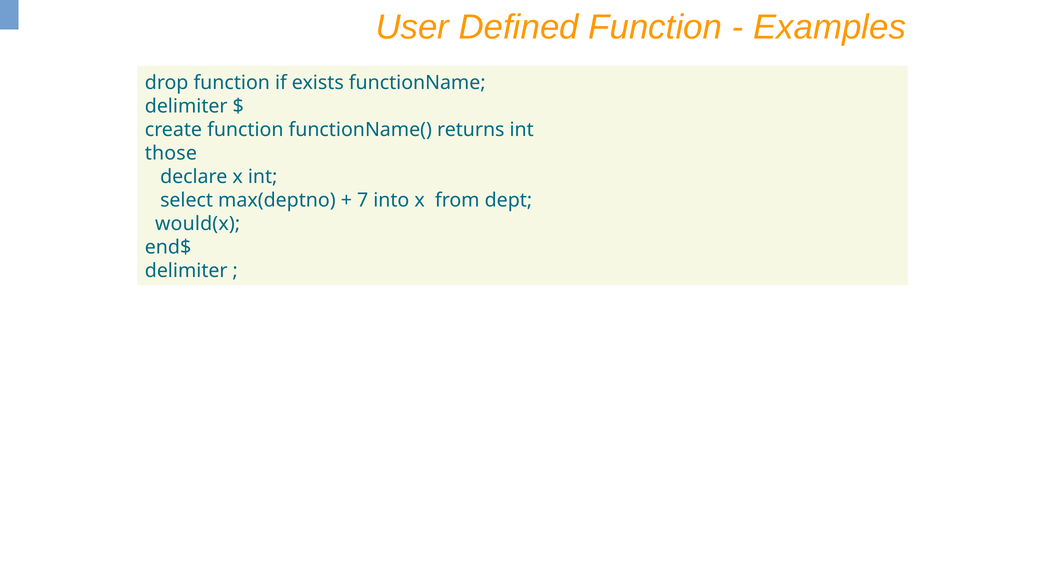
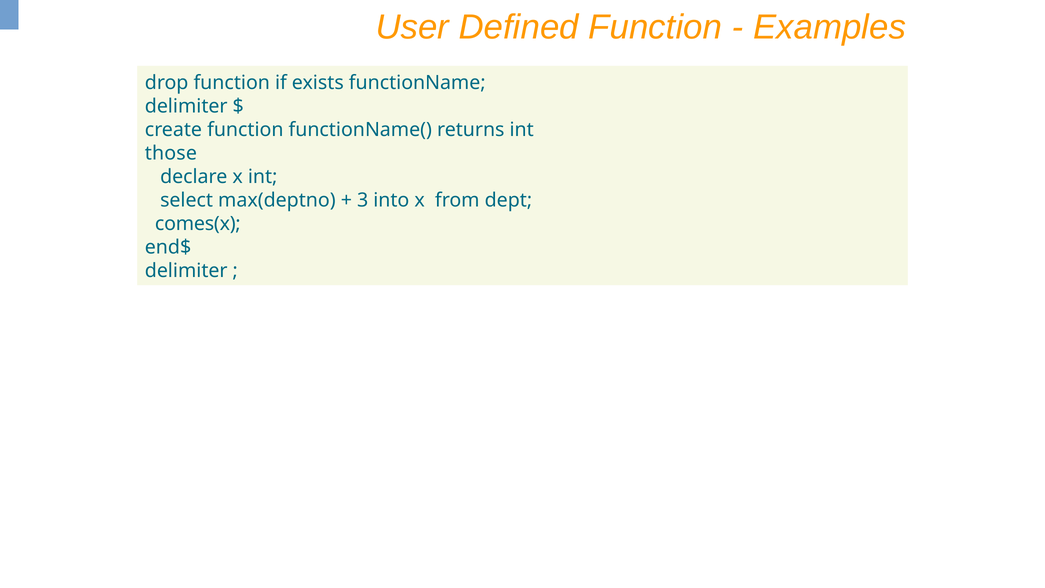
7: 7 -> 3
would(x: would(x -> comes(x
